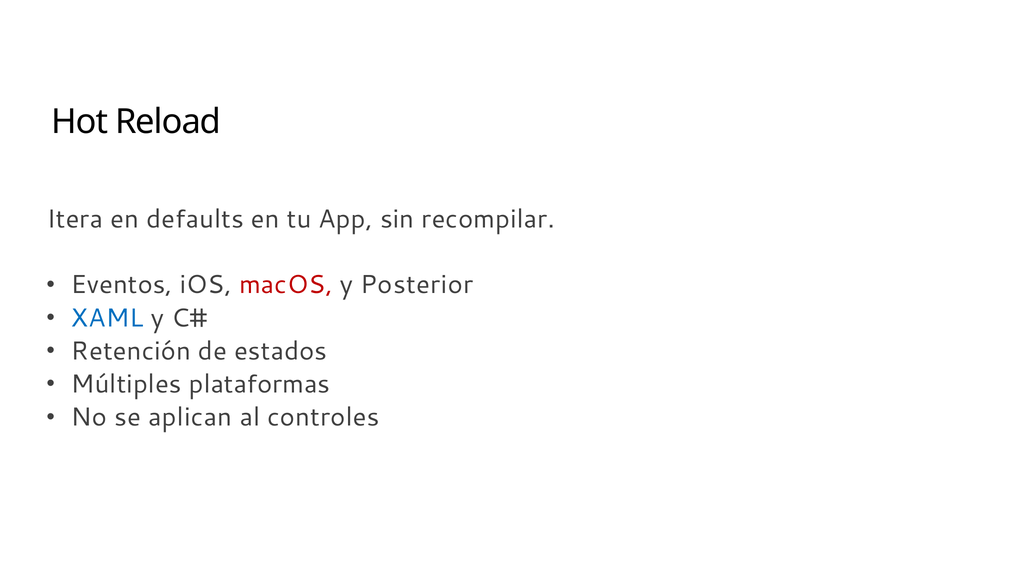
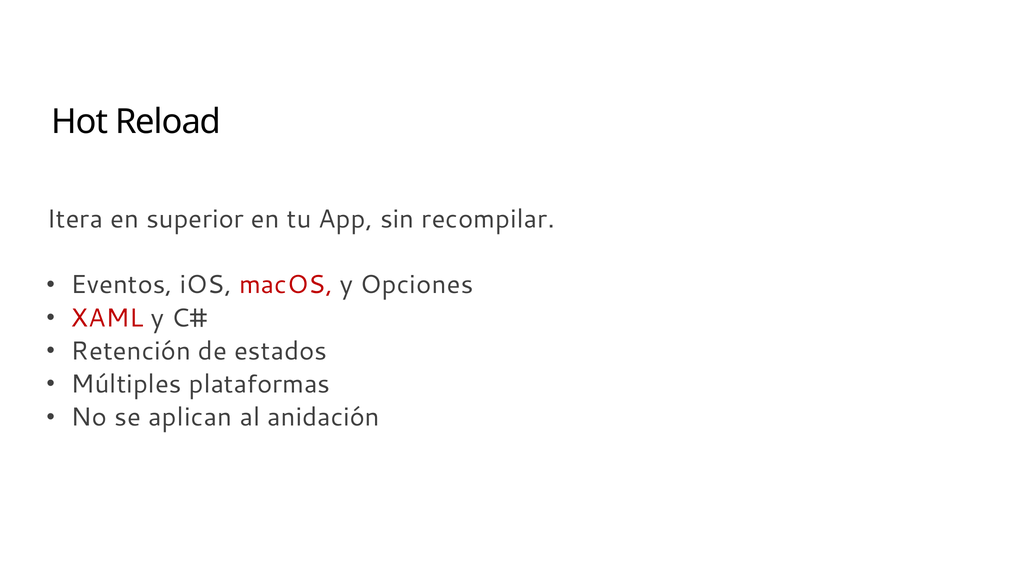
defaults: defaults -> superior
Posterior: Posterior -> Opciones
XAML colour: blue -> red
controles: controles -> anidación
